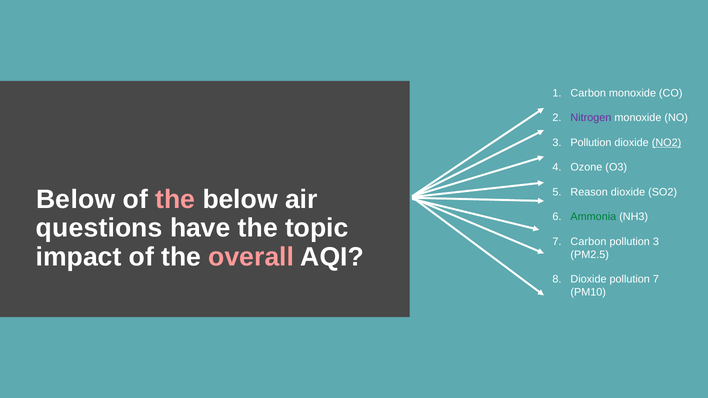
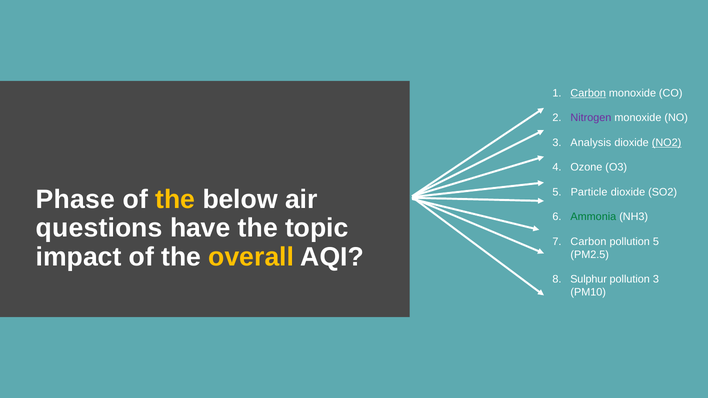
Carbon at (588, 93) underline: none -> present
Pollution at (591, 143): Pollution -> Analysis
Below at (76, 200): Below -> Phase
the at (175, 200) colour: pink -> yellow
Reason: Reason -> Particle
pollution 3: 3 -> 5
overall colour: pink -> yellow
Dioxide at (589, 280): Dioxide -> Sulphur
pollution 7: 7 -> 3
